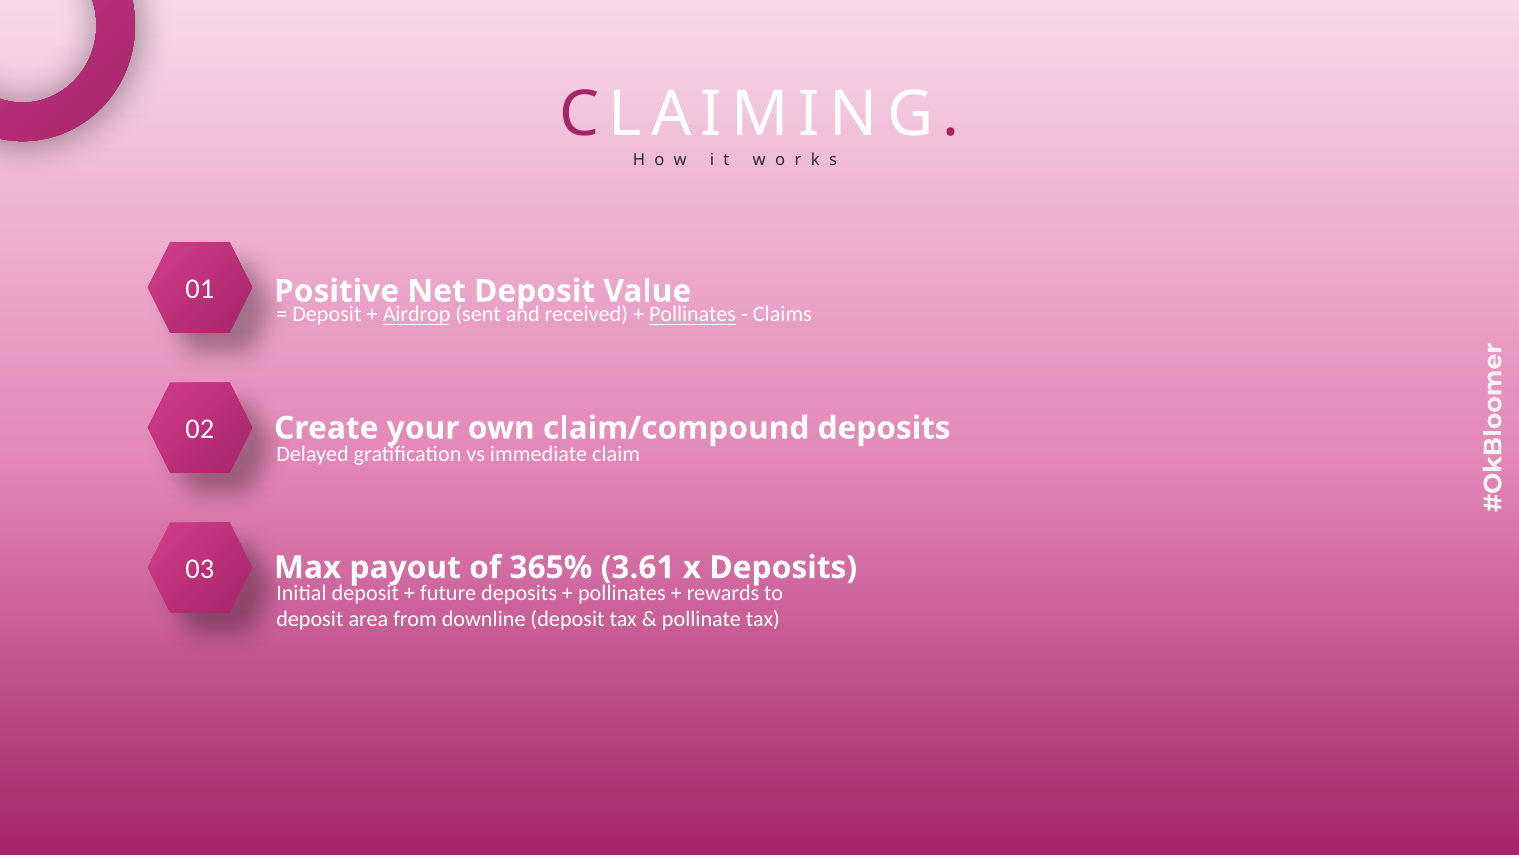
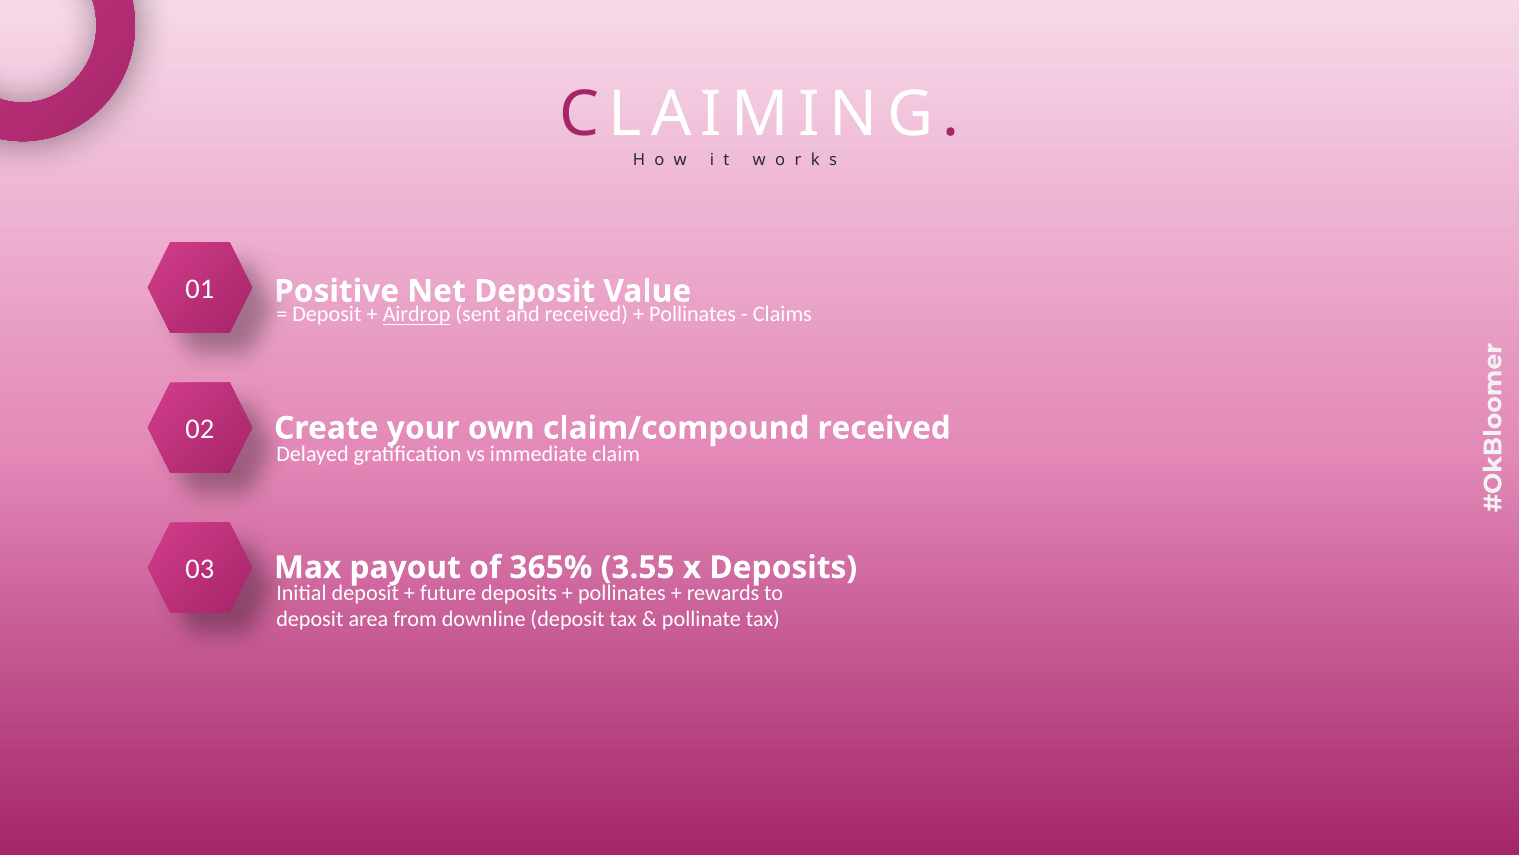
Pollinates at (693, 314) underline: present -> none
deposits at (884, 428): deposits -> received
3.61: 3.61 -> 3.55
